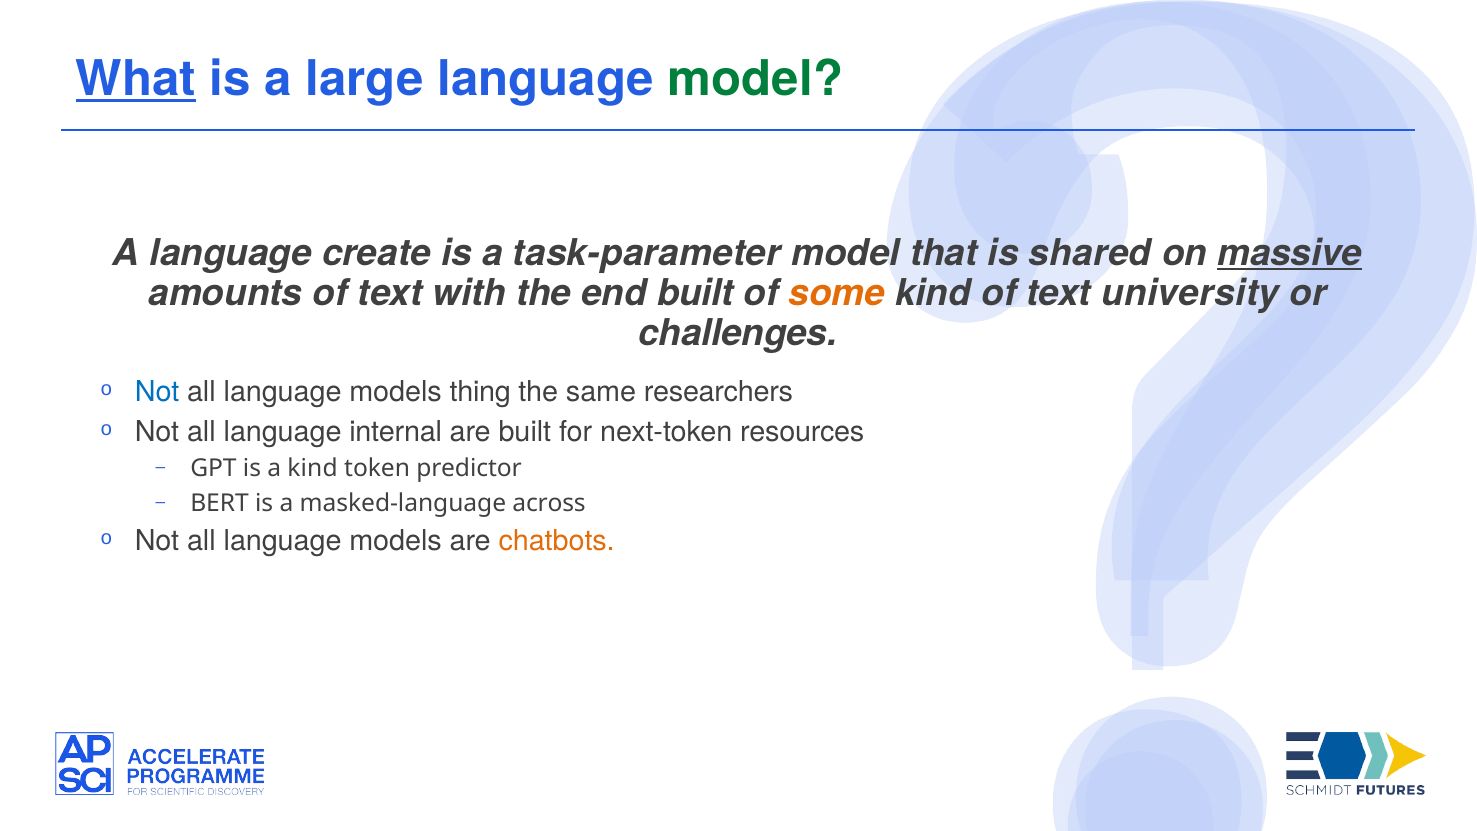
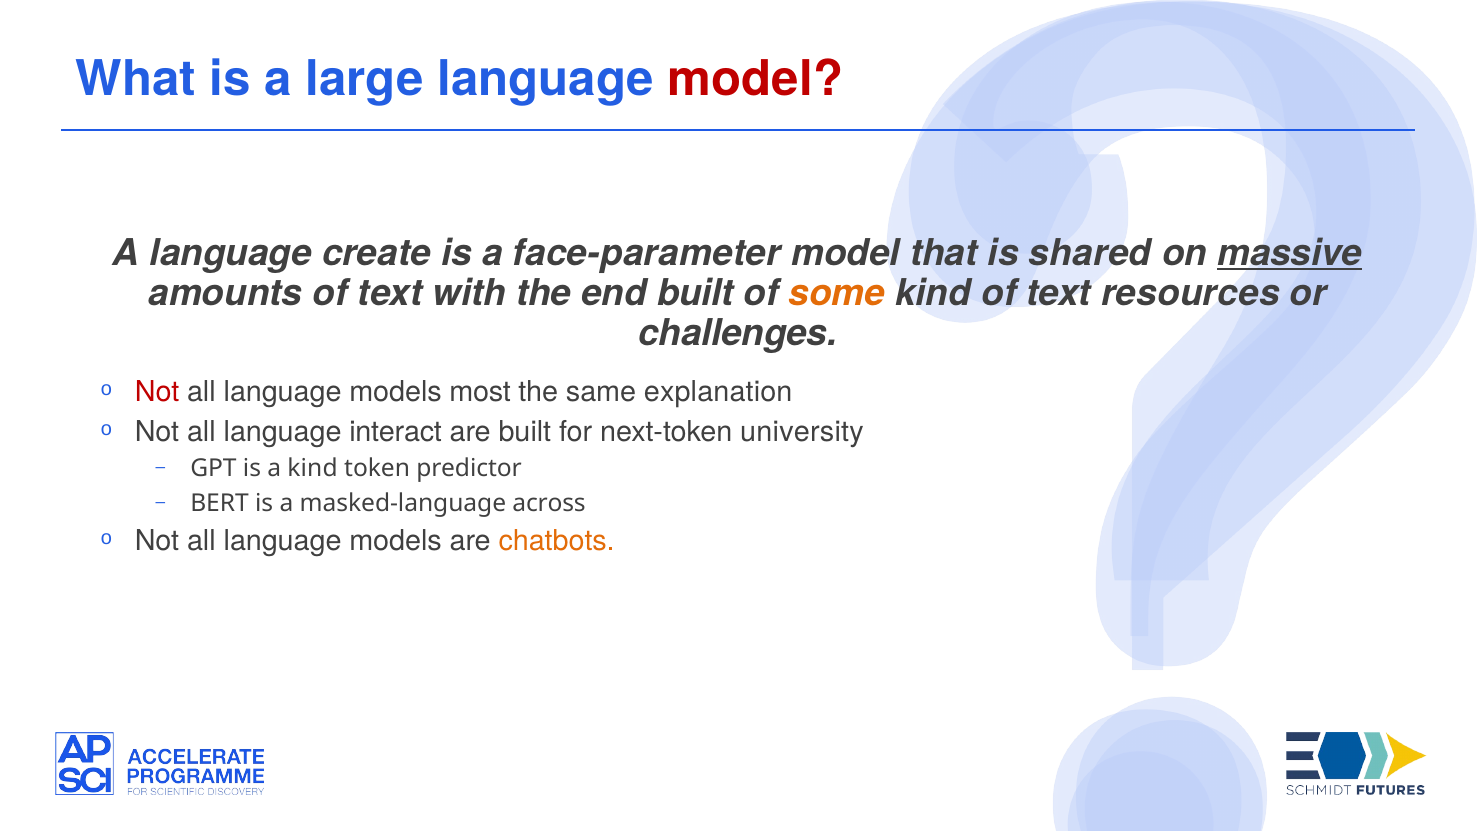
What underline: present -> none
model at (756, 79) colour: green -> red
task-parameter: task-parameter -> face-parameter
university: university -> resources
Not at (157, 392) colour: blue -> red
thing: thing -> most
researchers: researchers -> explanation
internal: internal -> interact
resources: resources -> university
